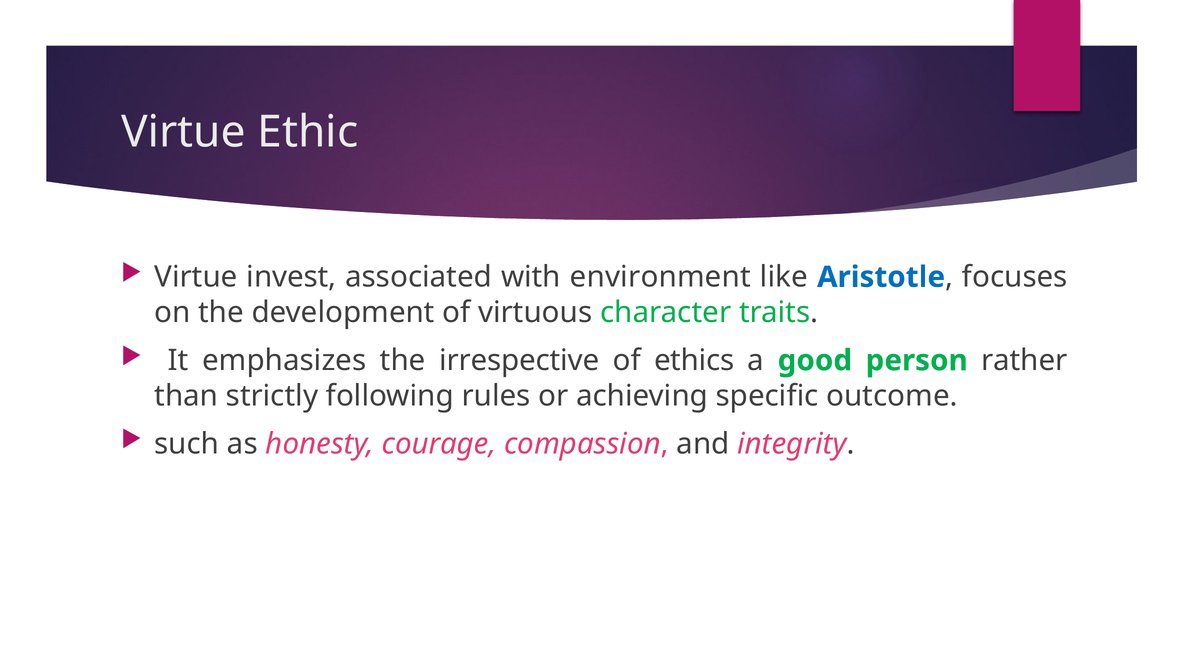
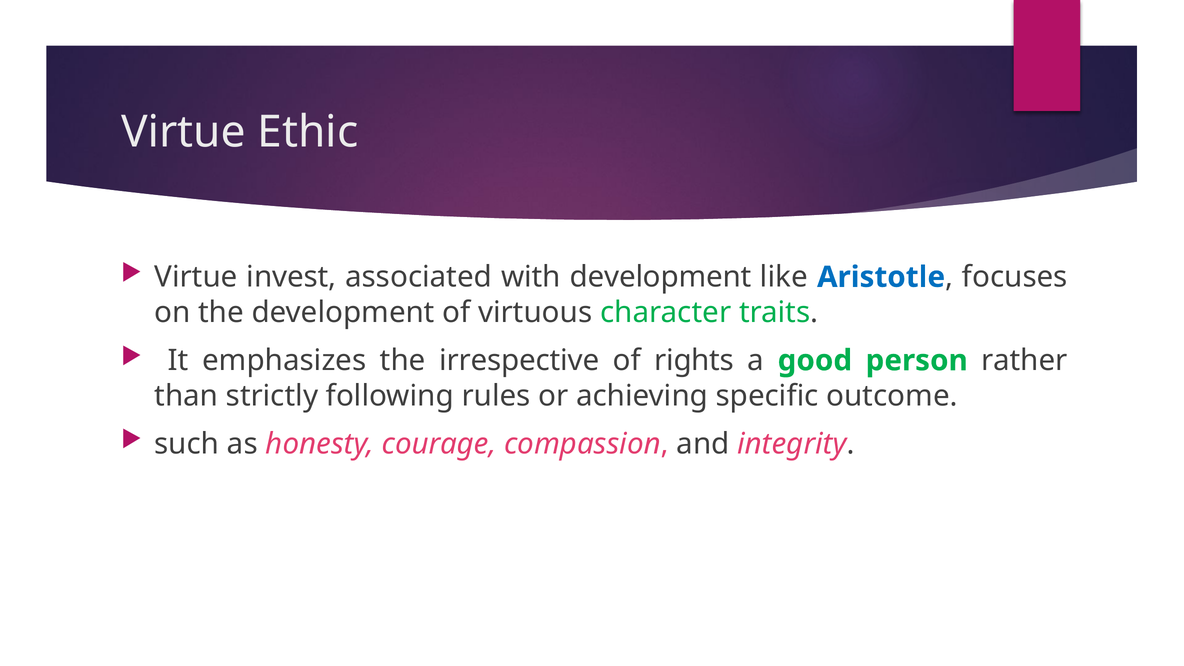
with environment: environment -> development
ethics: ethics -> rights
